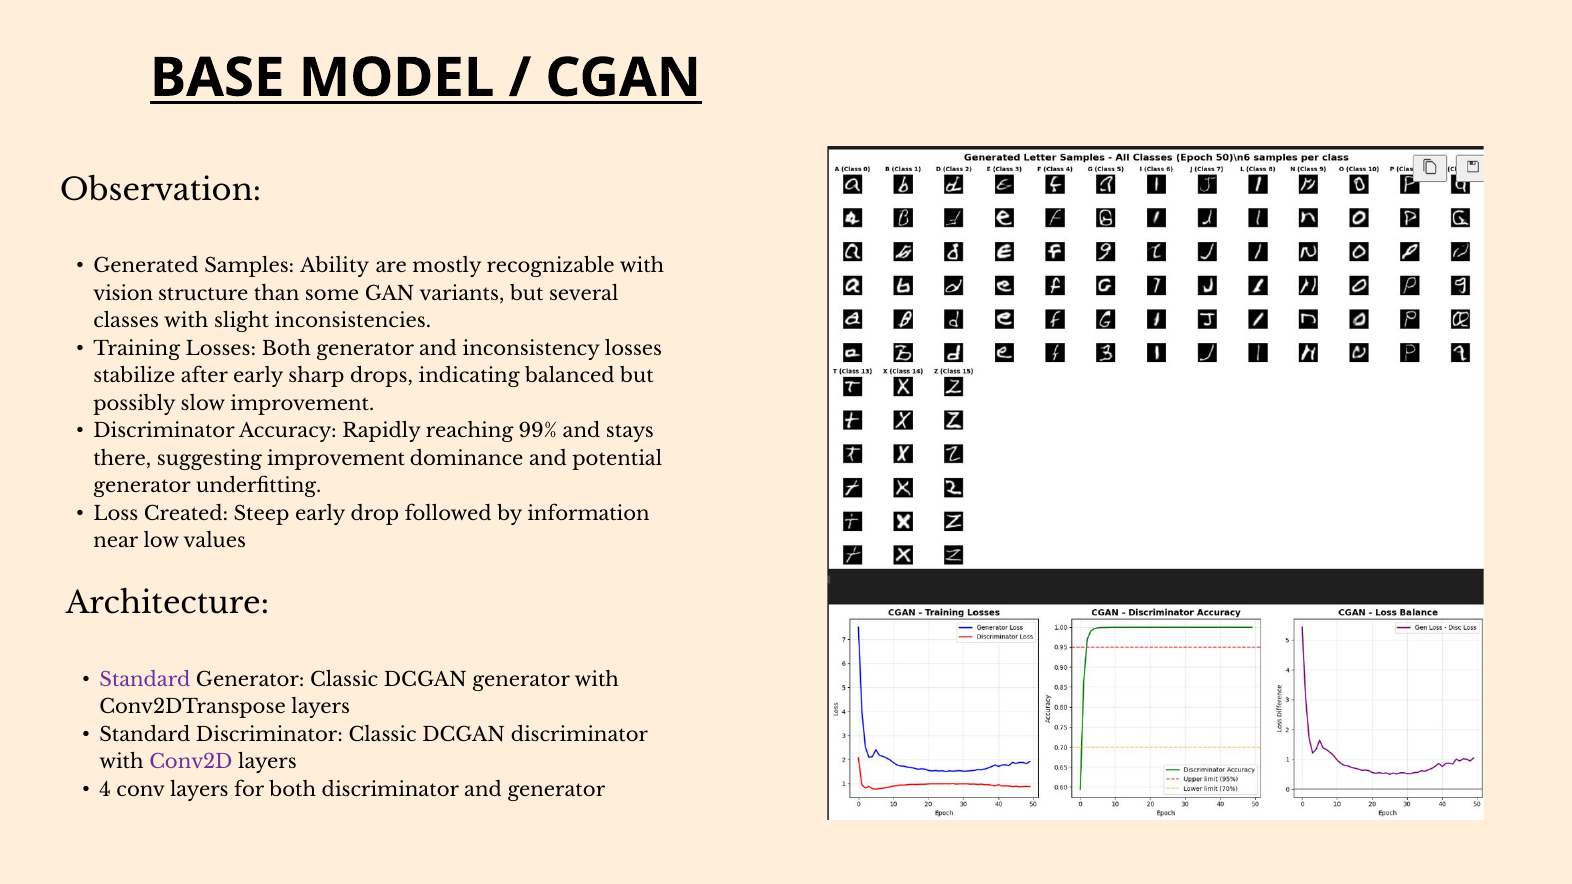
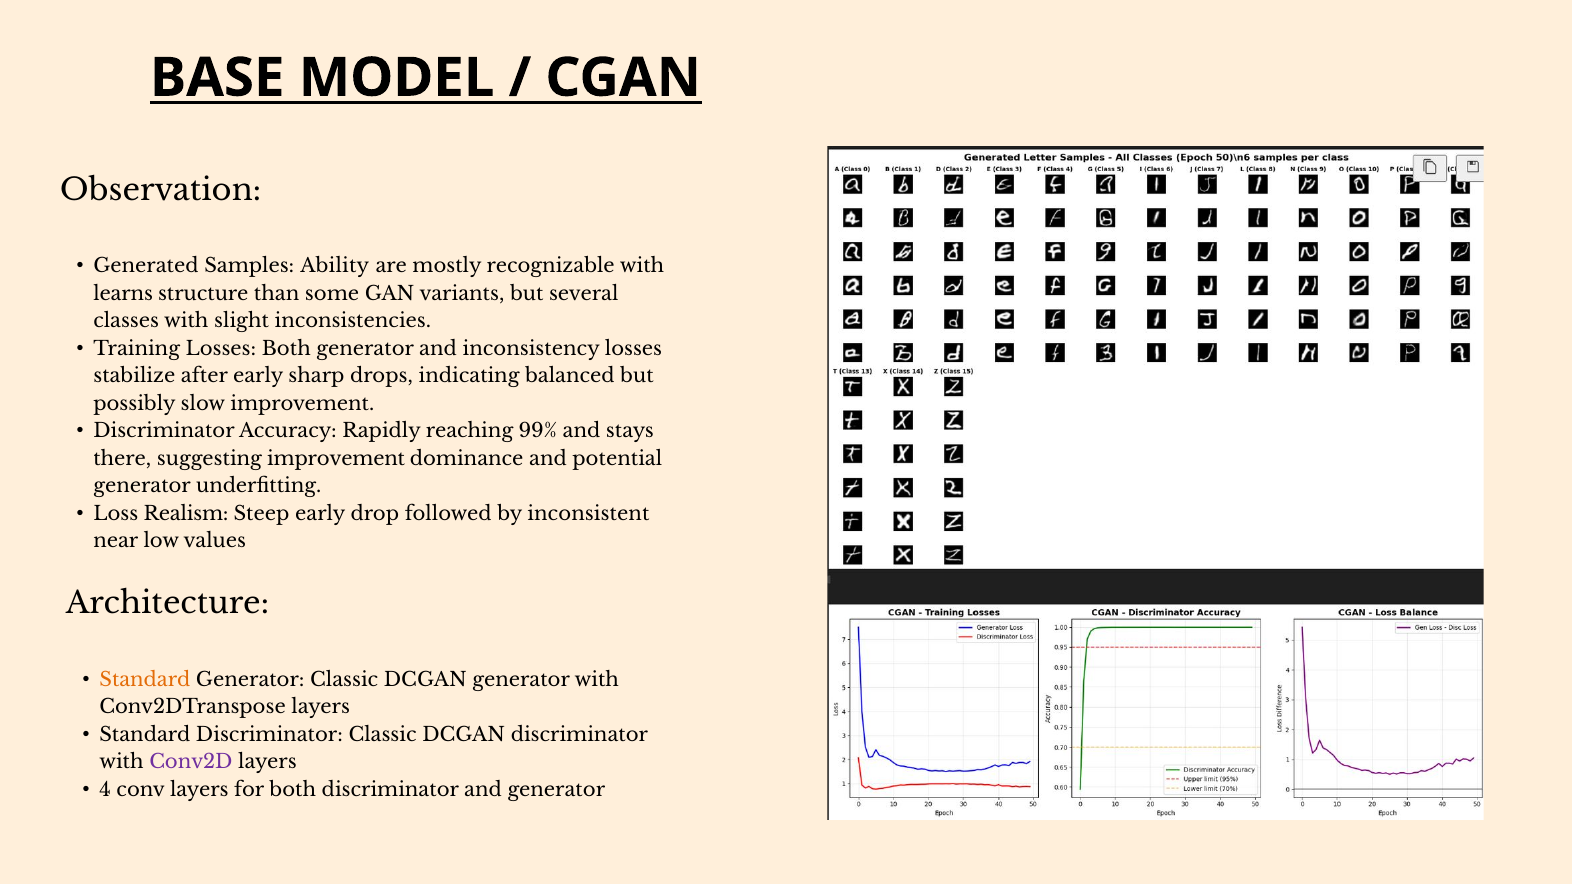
vision: vision -> learns
Created: Created -> Realism
information: information -> inconsistent
Standard at (145, 680) colour: purple -> orange
